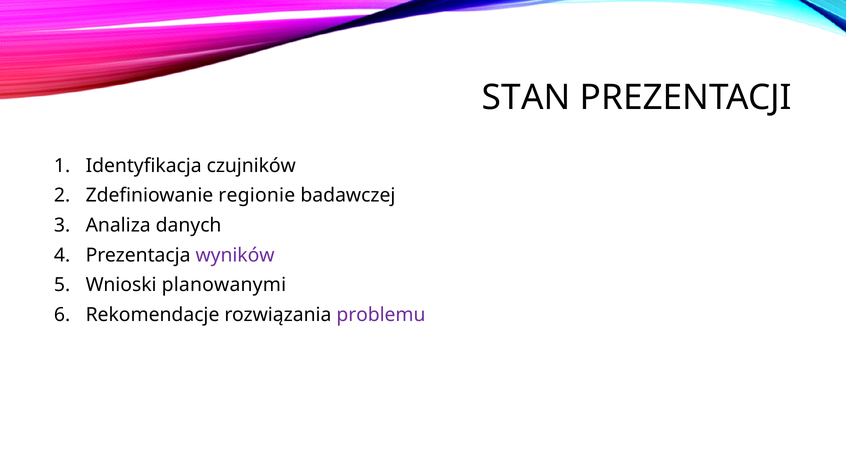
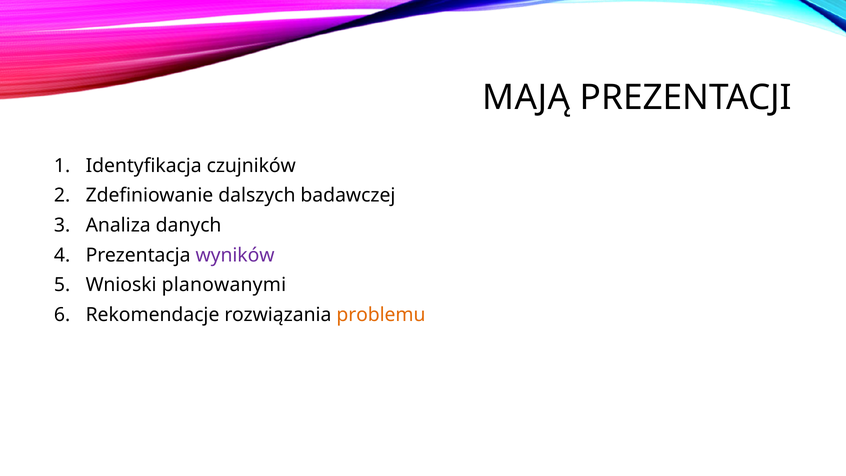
STAN: STAN -> MAJĄ
regionie: regionie -> dalszych
problemu colour: purple -> orange
